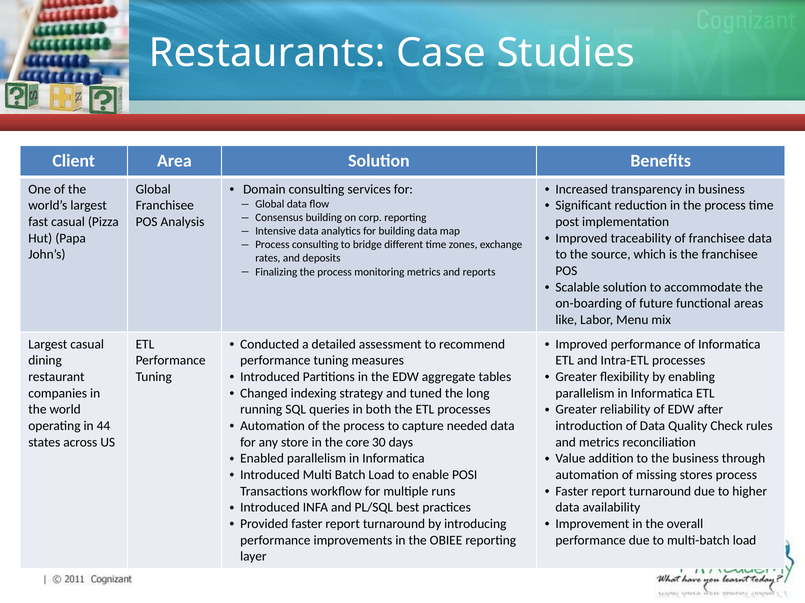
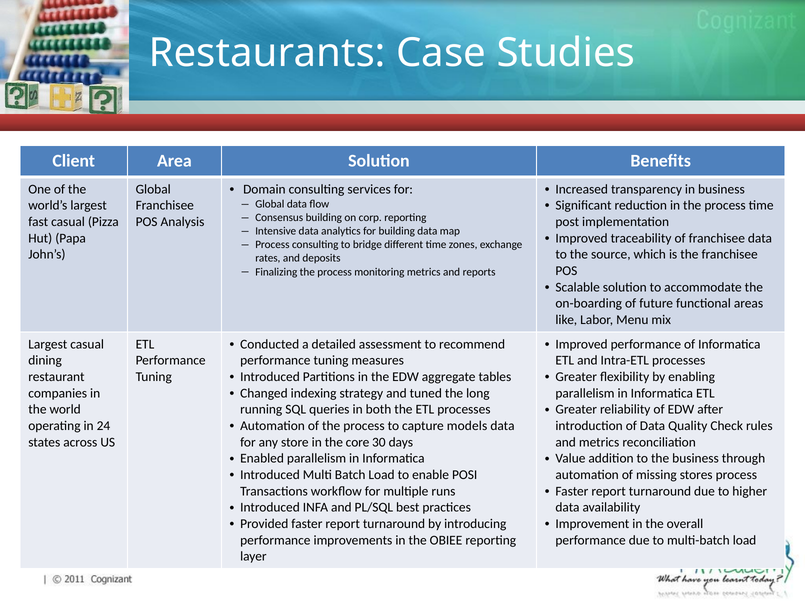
needed: needed -> models
44: 44 -> 24
